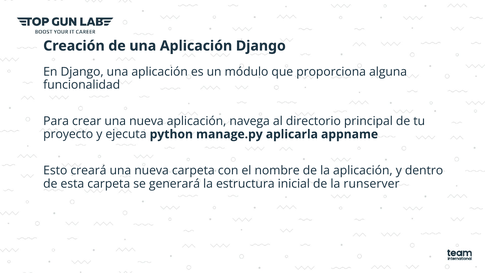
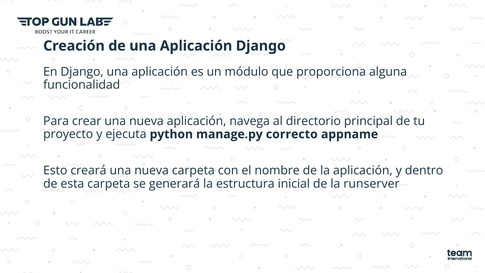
aplicarla: aplicarla -> correcto
